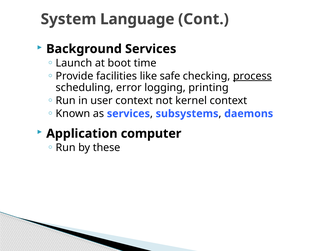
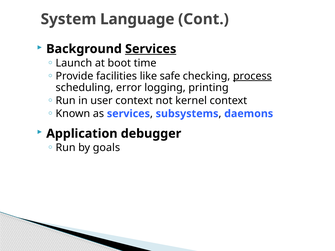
Services at (151, 49) underline: none -> present
computer: computer -> debugger
these: these -> goals
